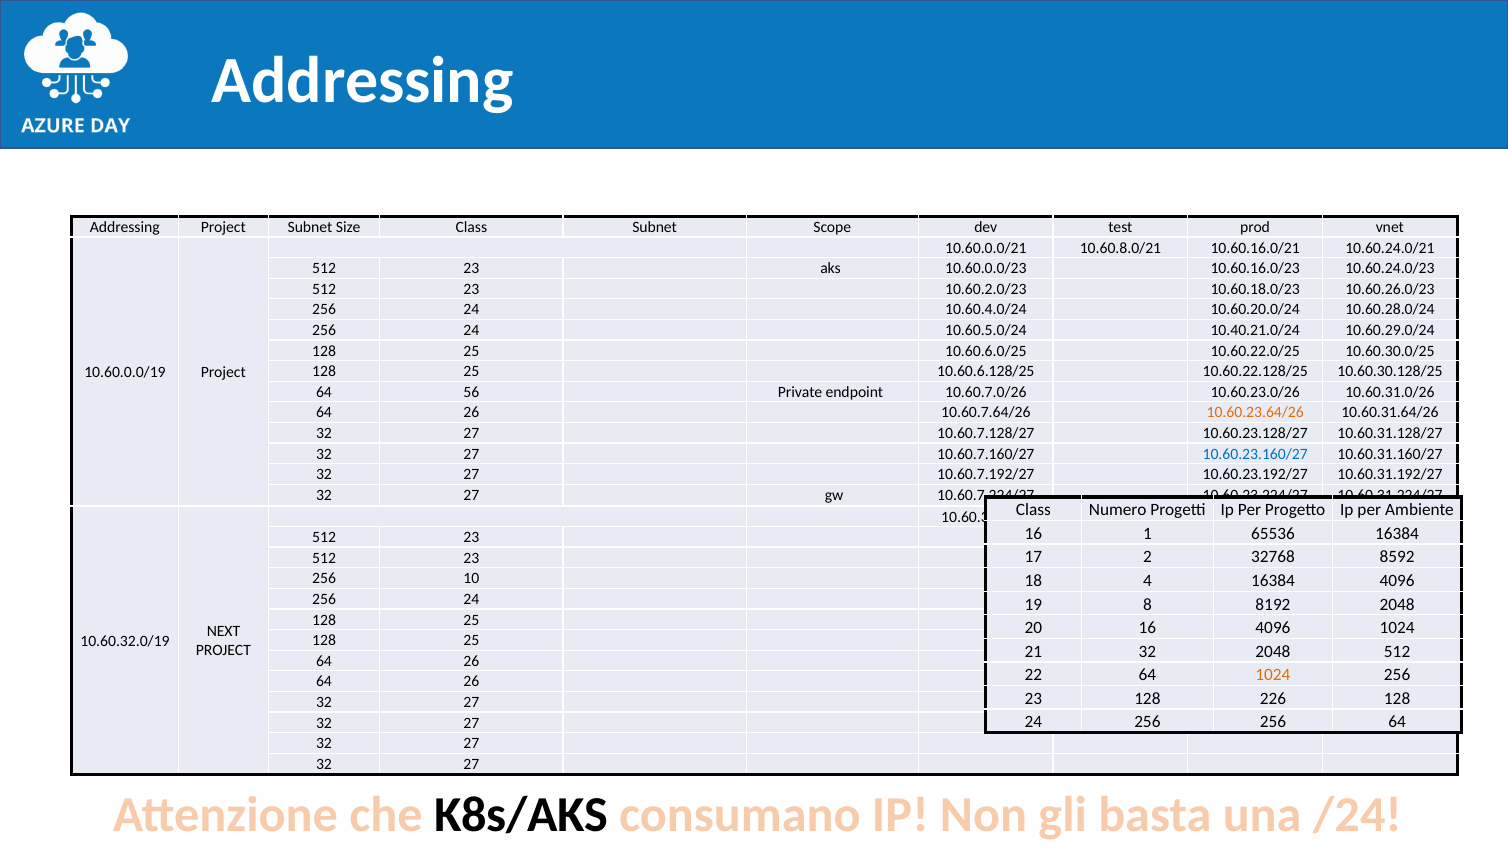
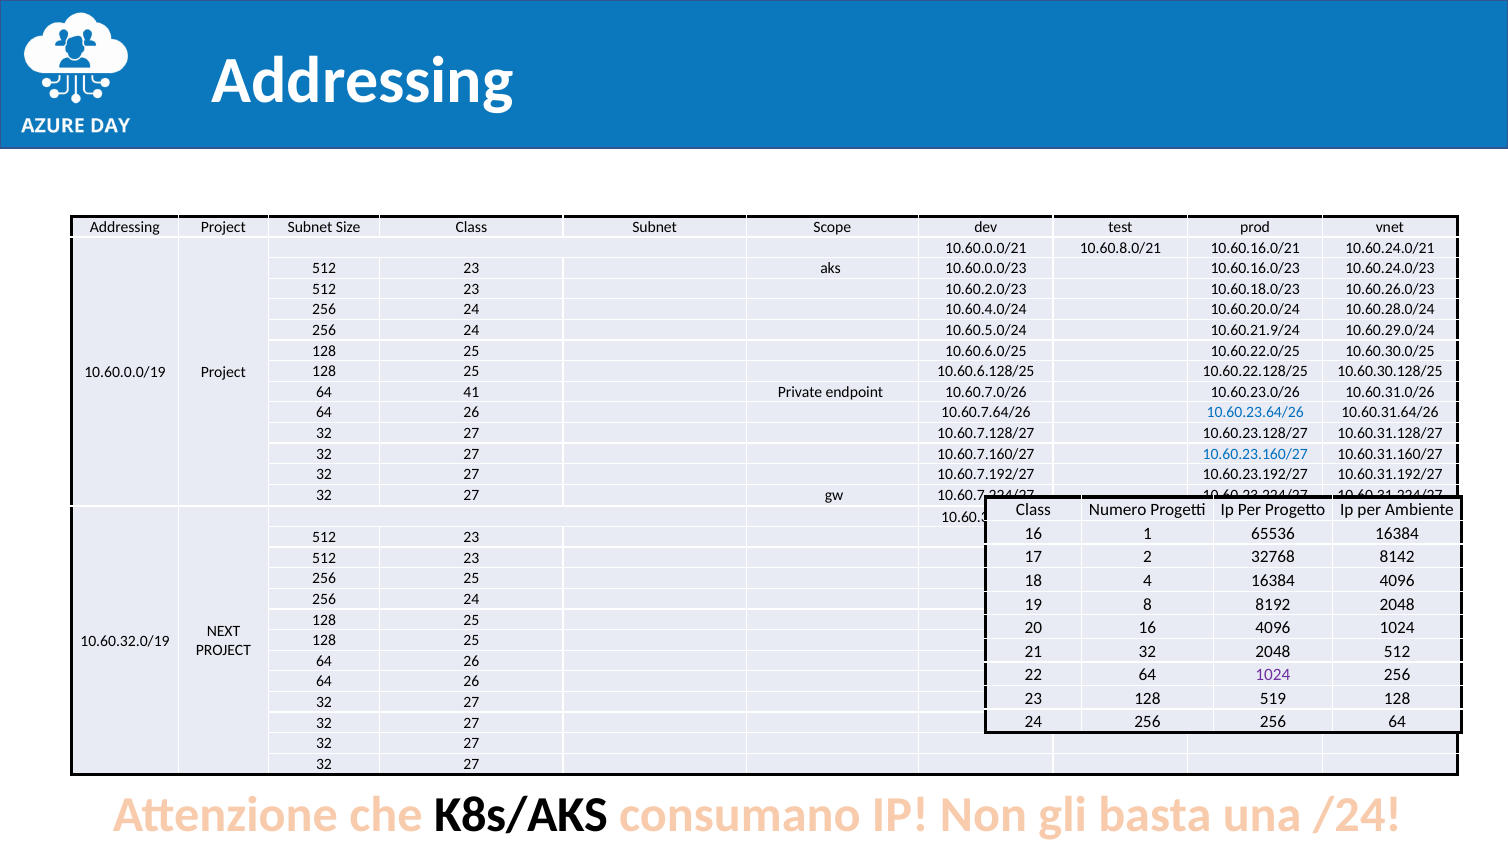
10.40.21.0/24: 10.40.21.0/24 -> 10.60.21.9/24
56: 56 -> 41
10.60.23.64/26 colour: orange -> blue
8592: 8592 -> 8142
256 10: 10 -> 25
1024 at (1273, 675) colour: orange -> purple
226: 226 -> 519
